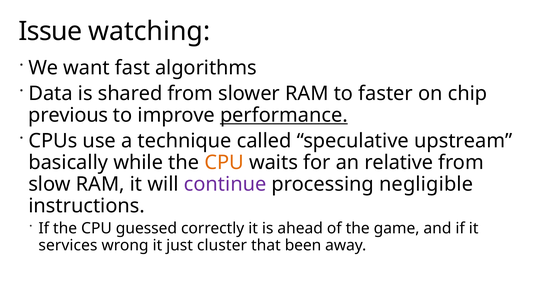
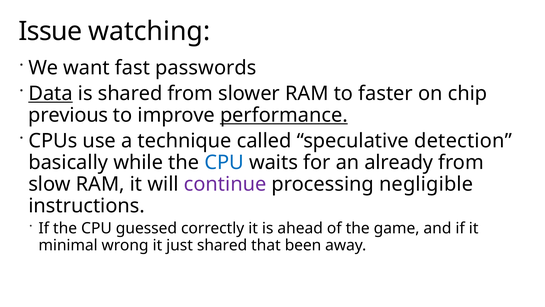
algorithms: algorithms -> passwords
Data underline: none -> present
upstream: upstream -> detection
CPU at (224, 162) colour: orange -> blue
relative: relative -> already
services: services -> minimal
just cluster: cluster -> shared
